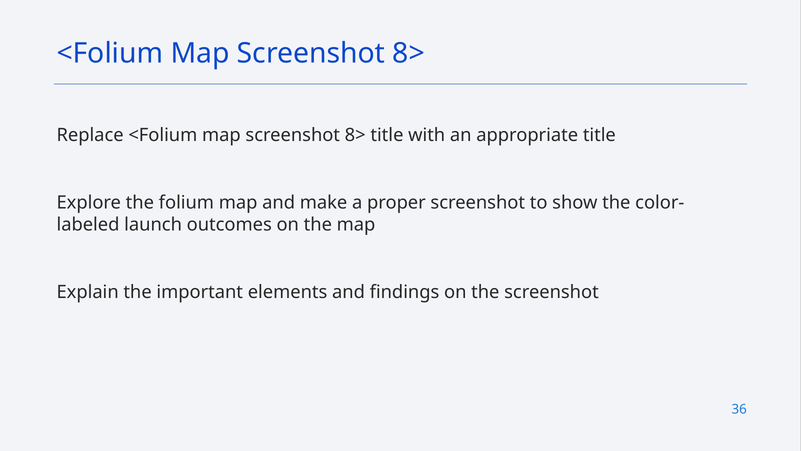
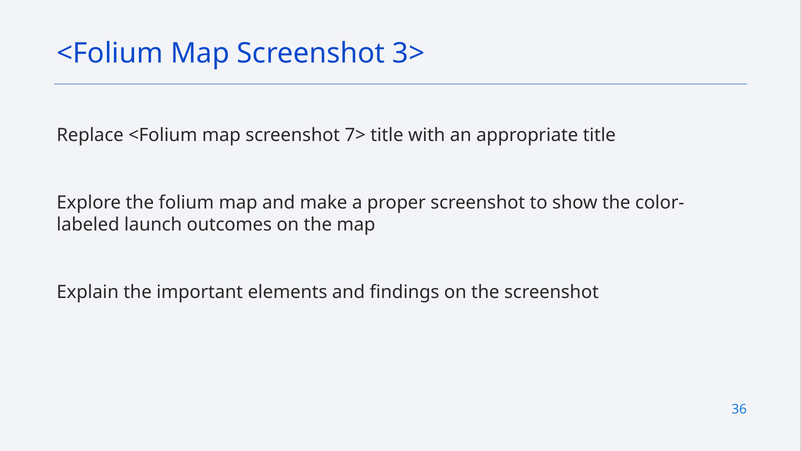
8> at (409, 54): 8> -> 3>
8> at (355, 135): 8> -> 7>
